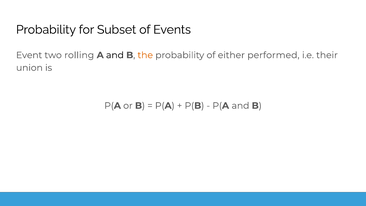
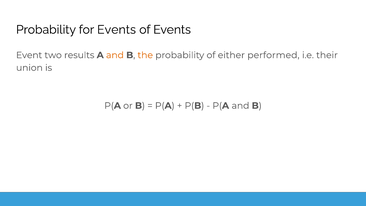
for Subset: Subset -> Events
rolling: rolling -> results
and at (115, 55) colour: black -> orange
